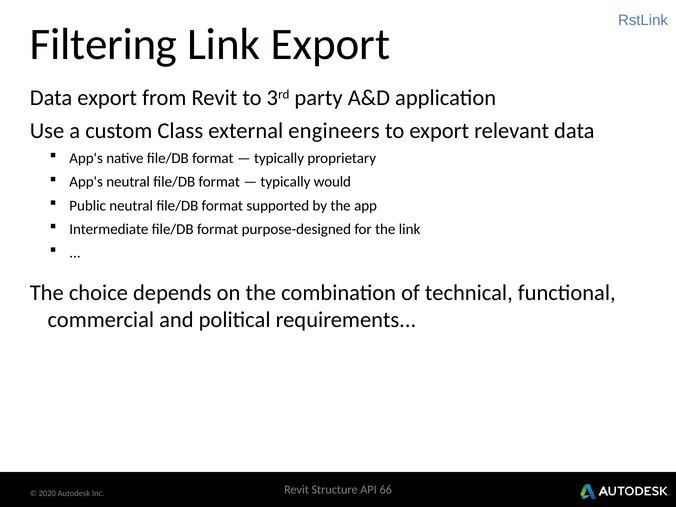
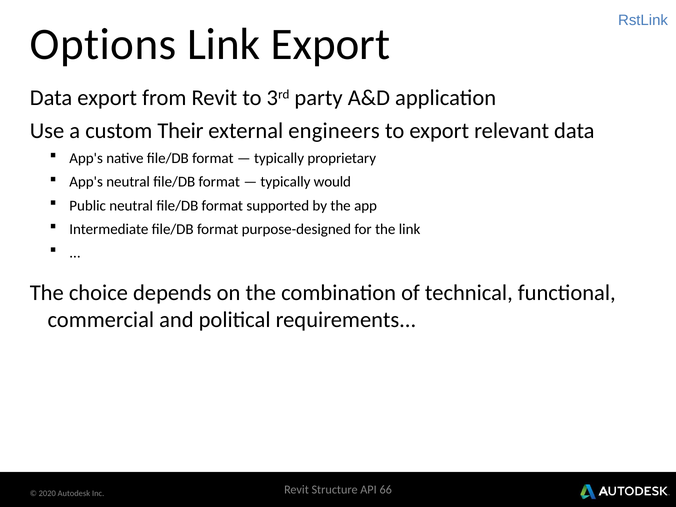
Filtering: Filtering -> Options
Class: Class -> Their
